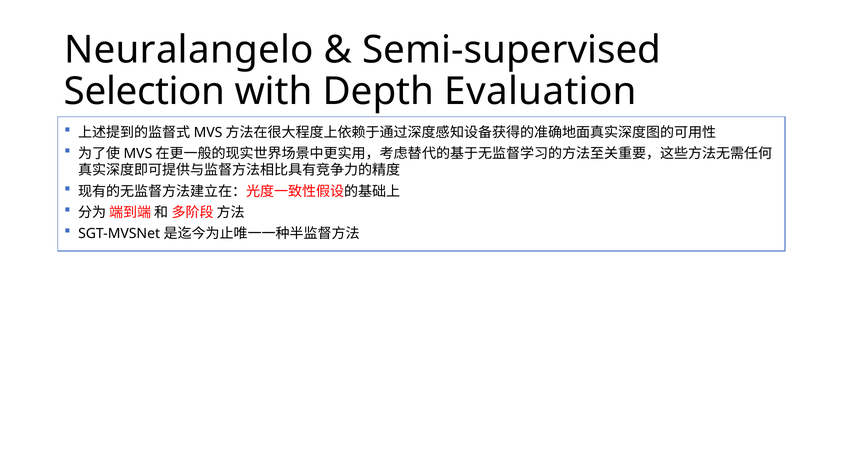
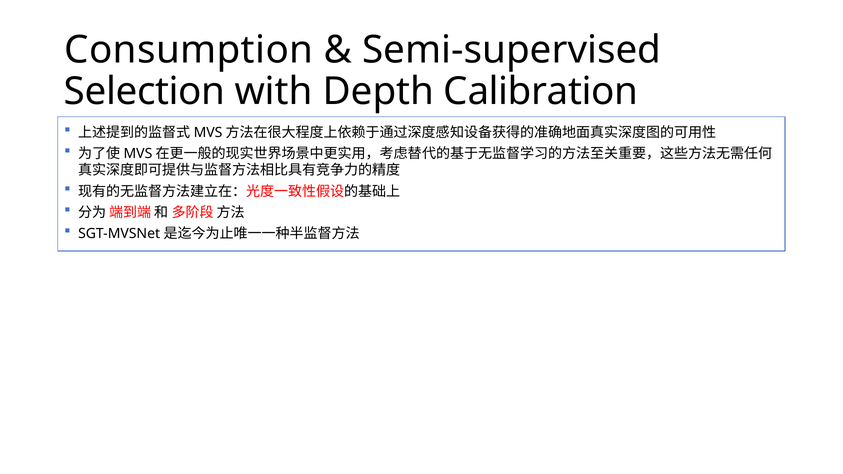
Neuralangelo: Neuralangelo -> Consumption
Evaluation: Evaluation -> Calibration
